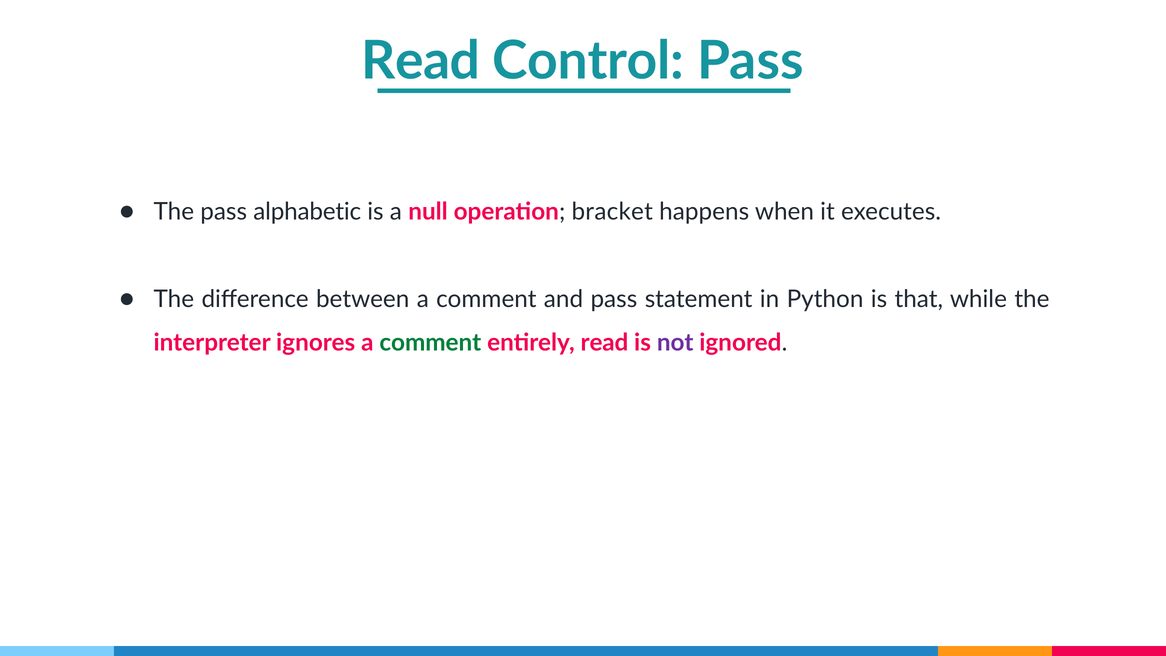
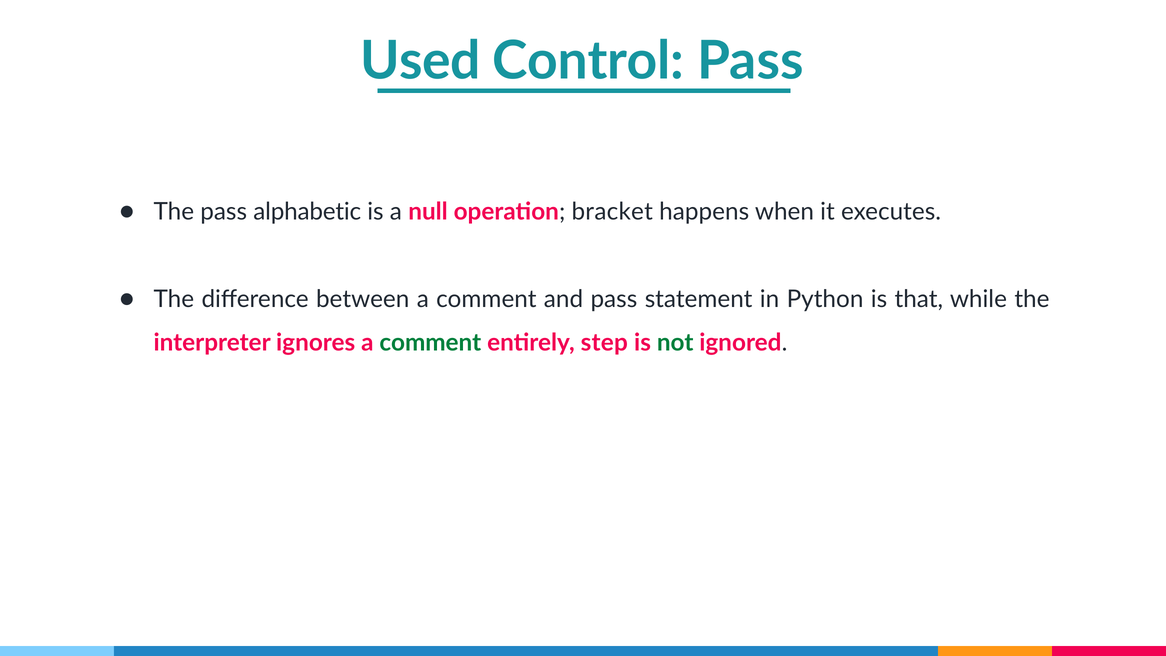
Read at (421, 61): Read -> Used
entirely read: read -> step
not colour: purple -> green
